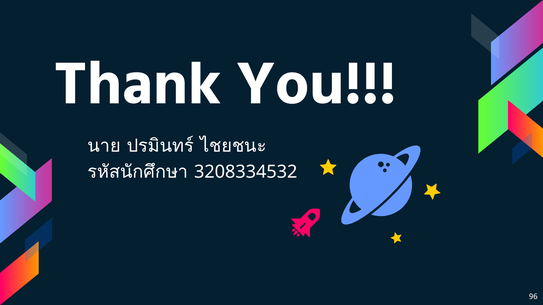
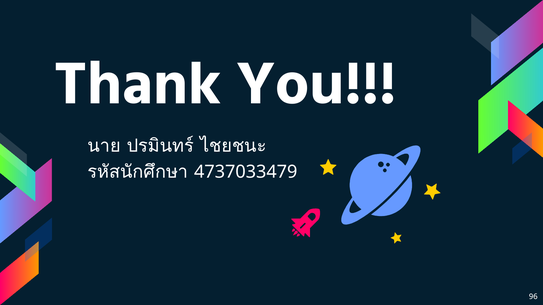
3208334532: 3208334532 -> 4737033479
